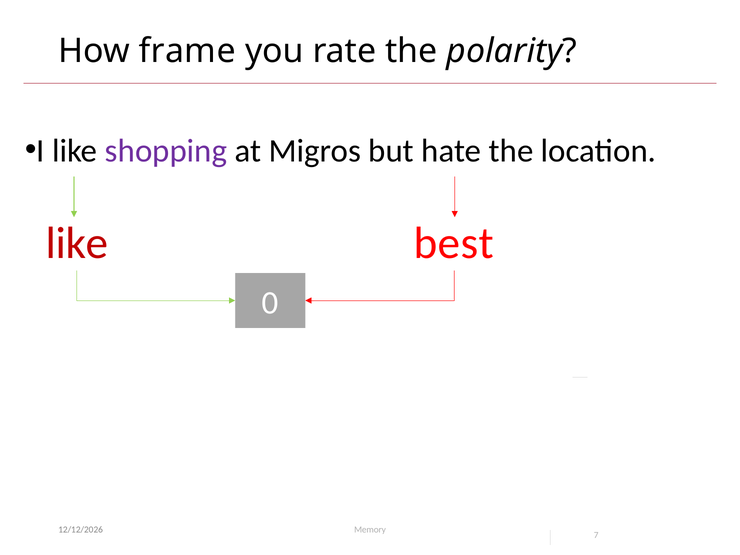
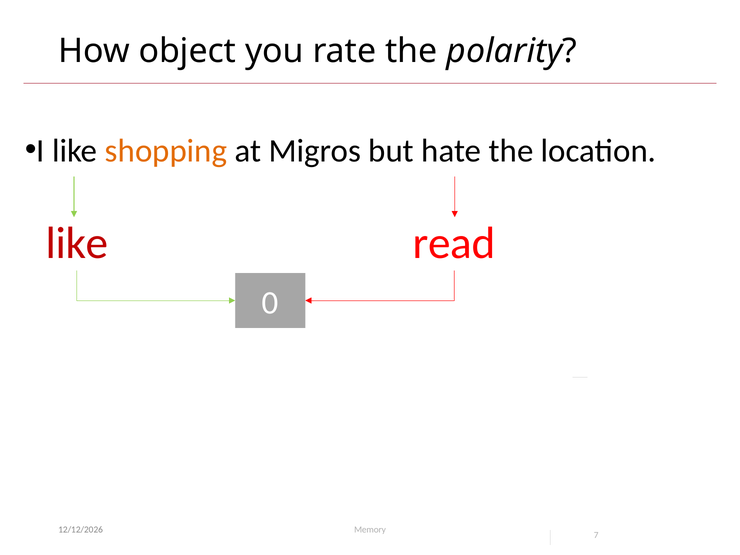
frame: frame -> object
shopping colour: purple -> orange
best: best -> read
